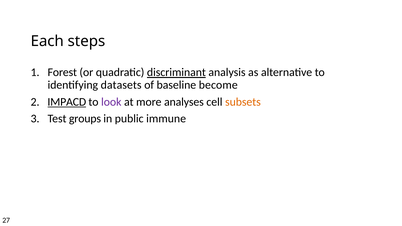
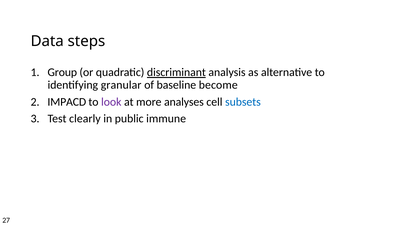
Each: Each -> Data
Forest: Forest -> Group
datasets: datasets -> granular
IMPACD underline: present -> none
subsets colour: orange -> blue
groups: groups -> clearly
